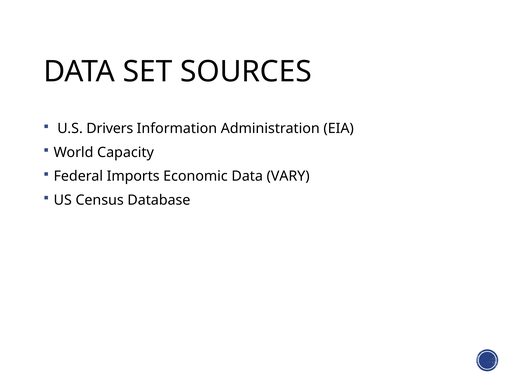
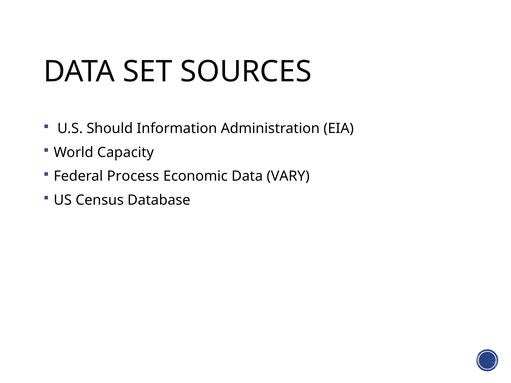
Drivers: Drivers -> Should
Imports: Imports -> Process
